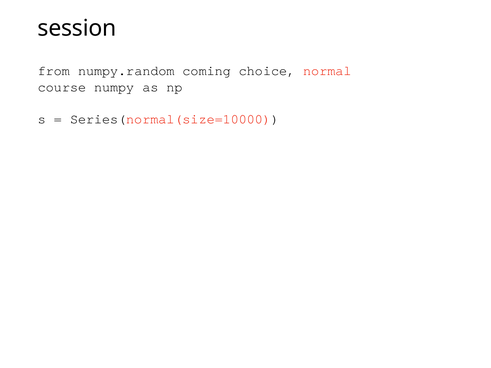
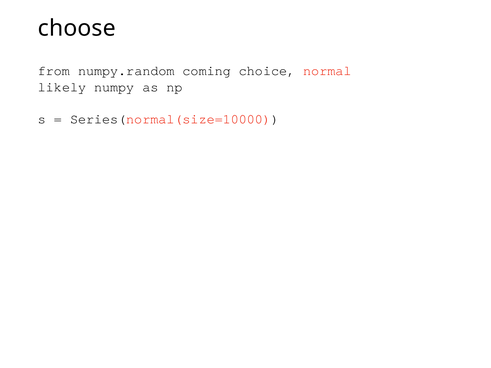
session: session -> choose
course: course -> likely
